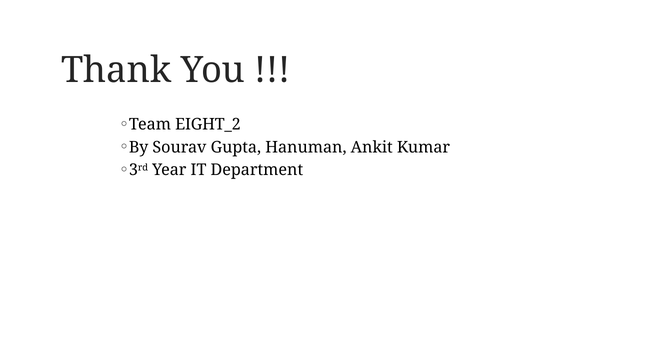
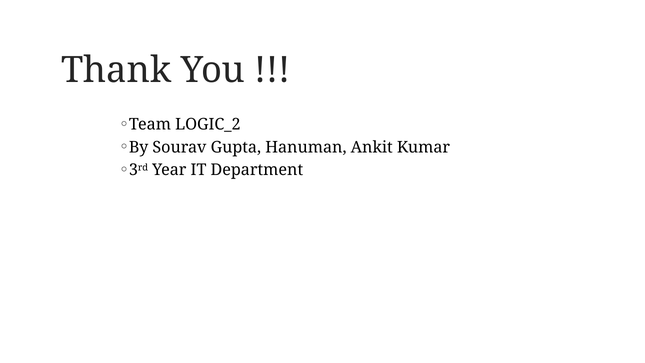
EIGHT_2: EIGHT_2 -> LOGIC_2
